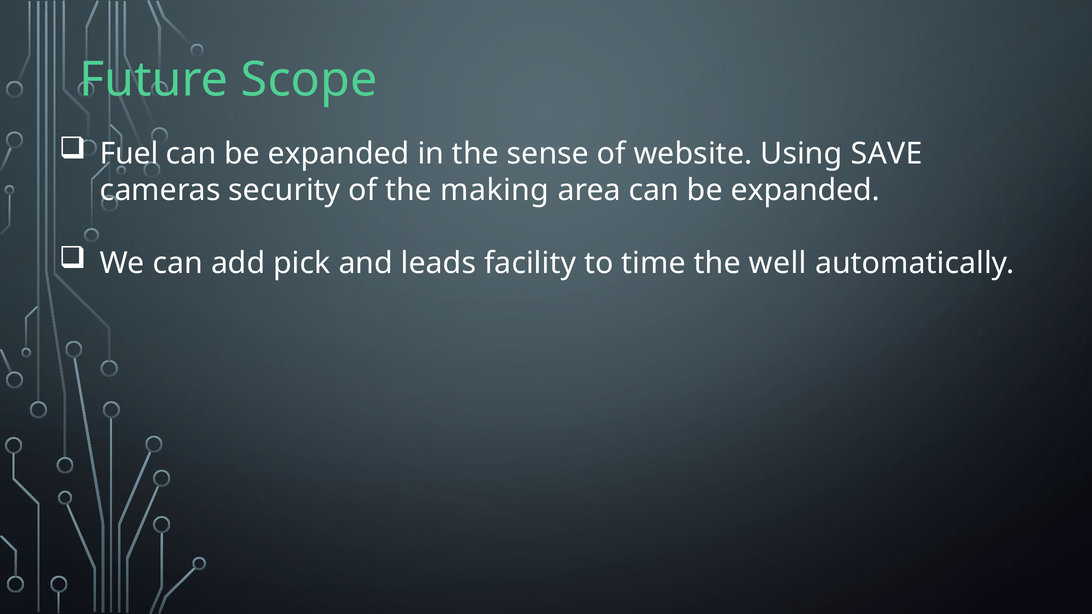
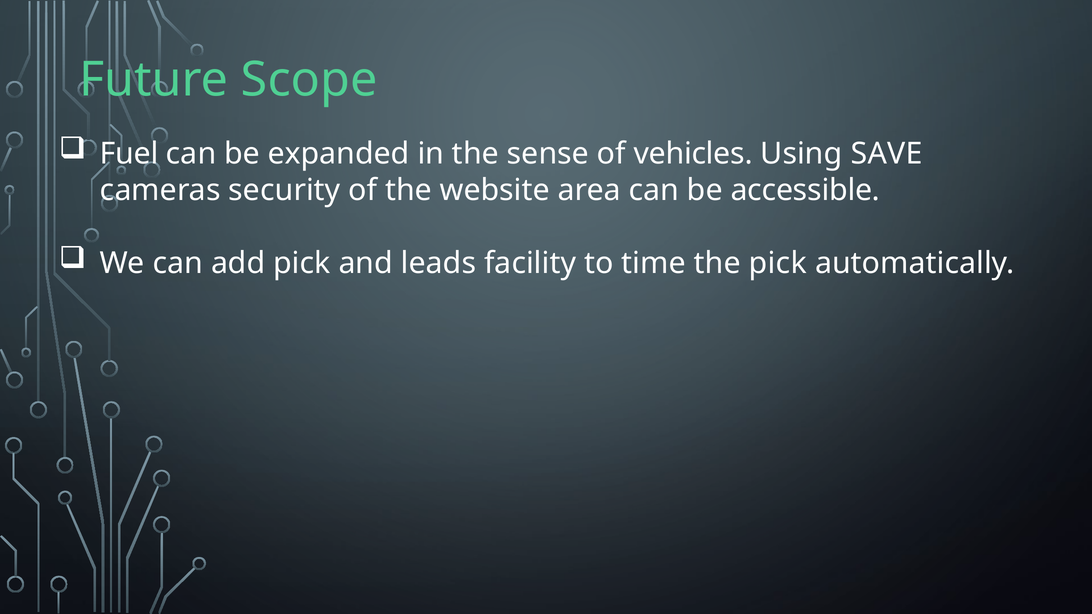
website: website -> vehicles
making: making -> website
area can be expanded: expanded -> accessible
the well: well -> pick
